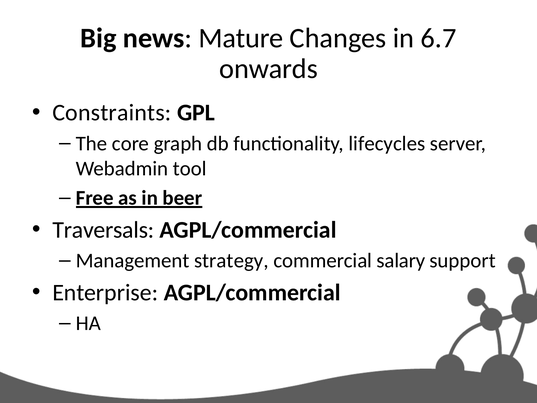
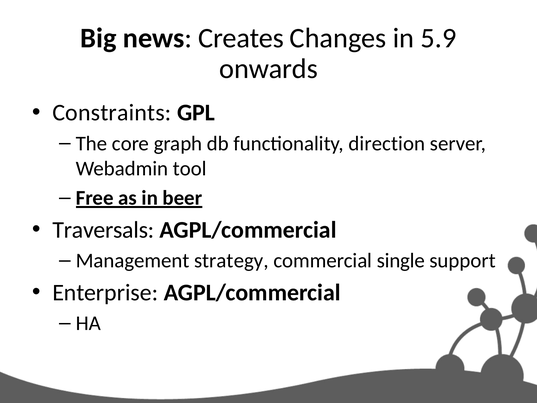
Mature: Mature -> Creates
6.7: 6.7 -> 5.9
lifecycles: lifecycles -> direction
salary: salary -> single
